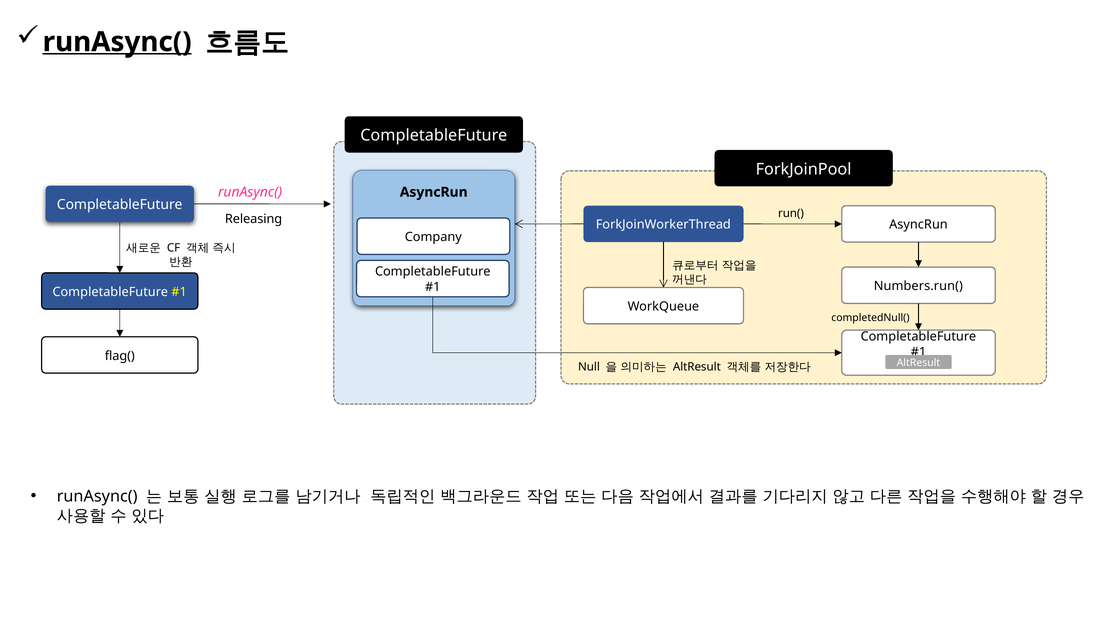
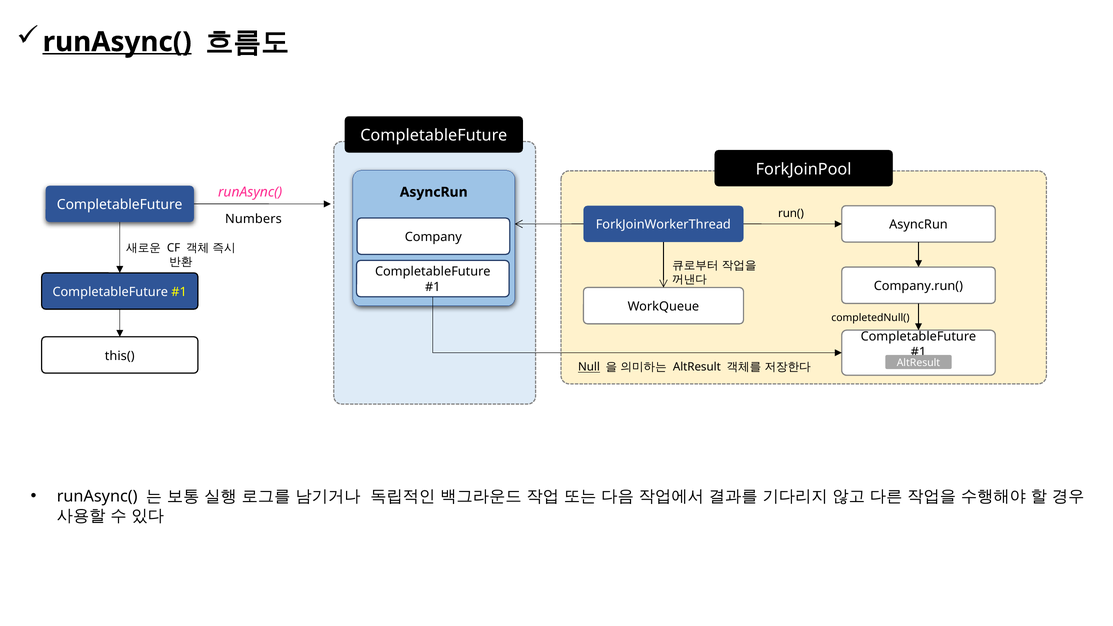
Releasing: Releasing -> Numbers
Numbers.run(: Numbers.run( -> Company.run(
flag(: flag( -> this(
Null underline: none -> present
